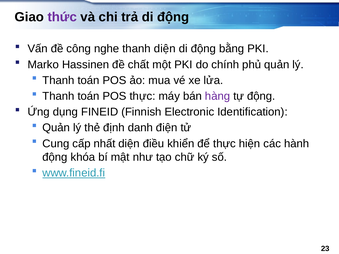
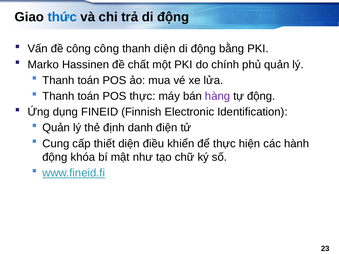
thức colour: purple -> blue
công nghe: nghe -> công
nhất: nhất -> thiết
